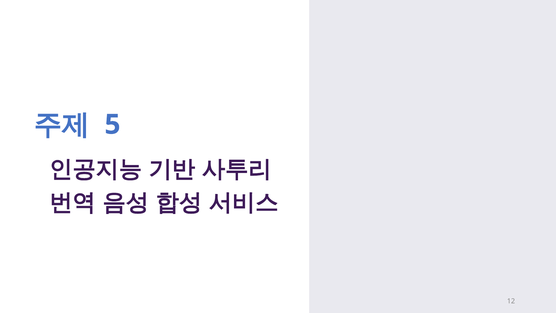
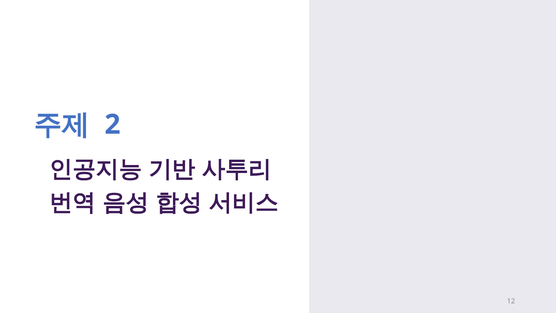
5: 5 -> 2
